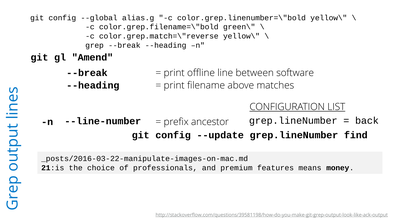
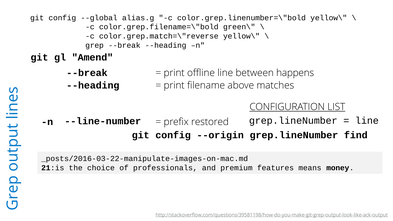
software: software -> happens
ancestor: ancestor -> restored
back at (367, 121): back -> line
--update: --update -> --origin
